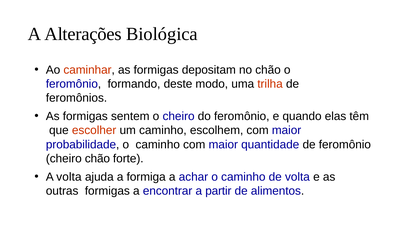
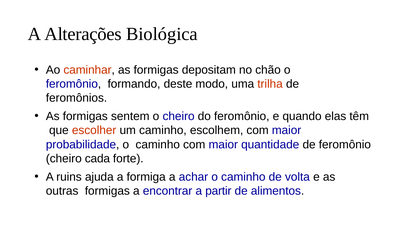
cheiro chão: chão -> cada
A volta: volta -> ruins
